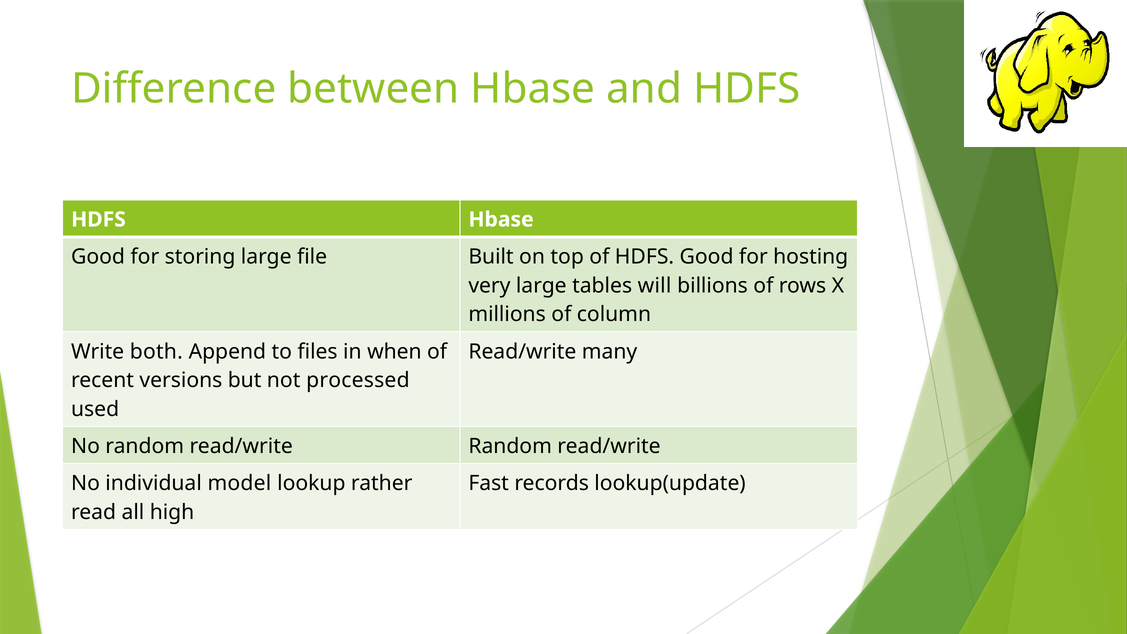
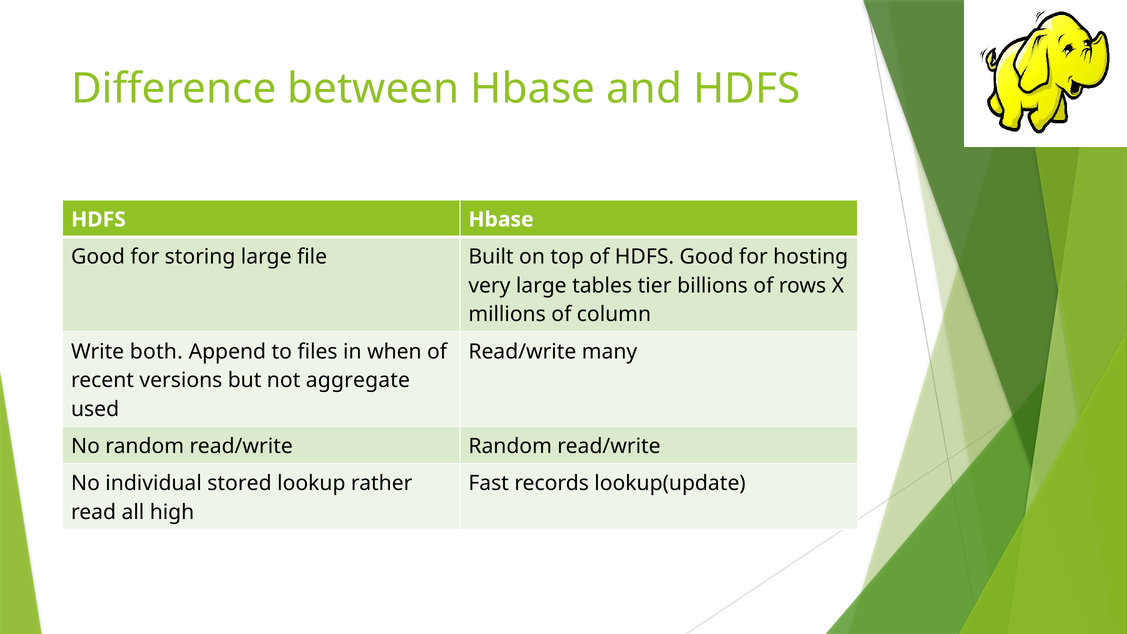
will: will -> tier
processed: processed -> aggregate
model: model -> stored
